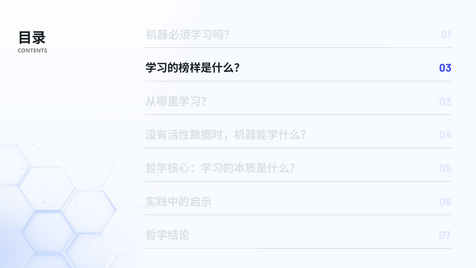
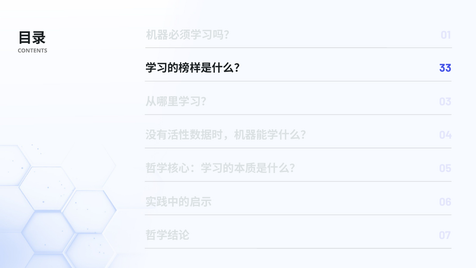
03 at (445, 68): 03 -> 33
